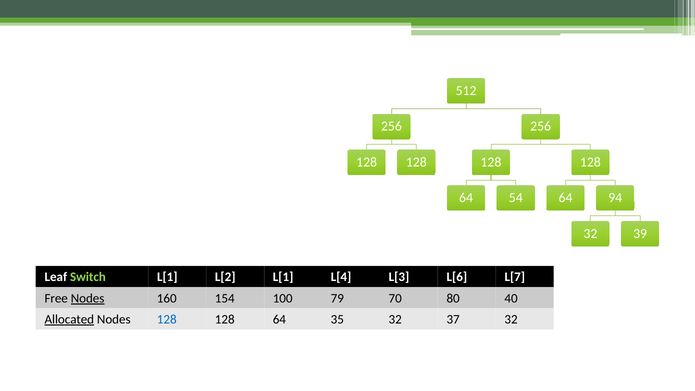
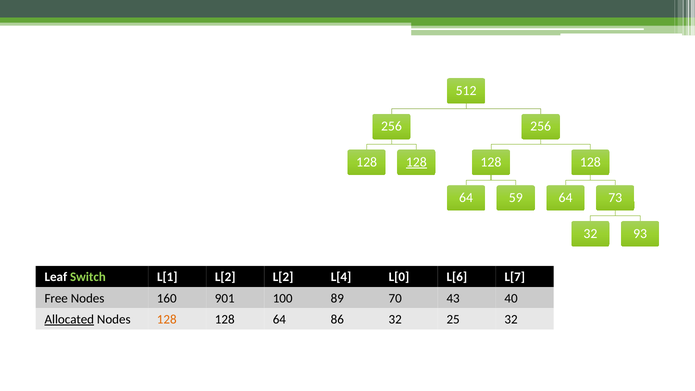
128 at (416, 162) underline: none -> present
54: 54 -> 59
94: 94 -> 73
39: 39 -> 93
L[2 L[1: L[1 -> L[2
L[3: L[3 -> L[0
Nodes at (88, 298) underline: present -> none
154: 154 -> 901
79: 79 -> 89
80: 80 -> 43
128 at (167, 319) colour: blue -> orange
35: 35 -> 86
37: 37 -> 25
